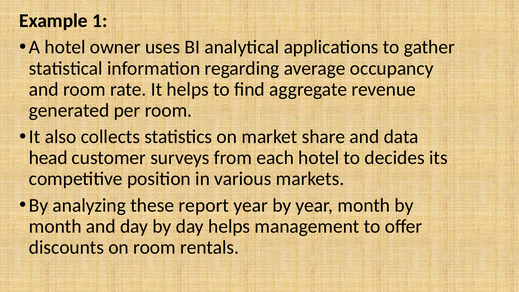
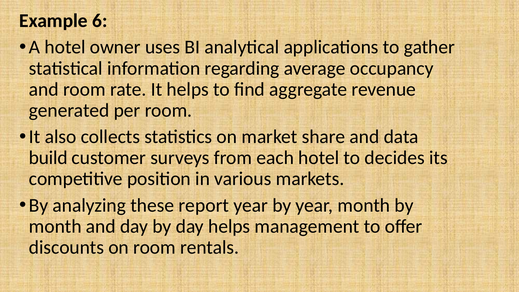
1: 1 -> 6
head: head -> build
